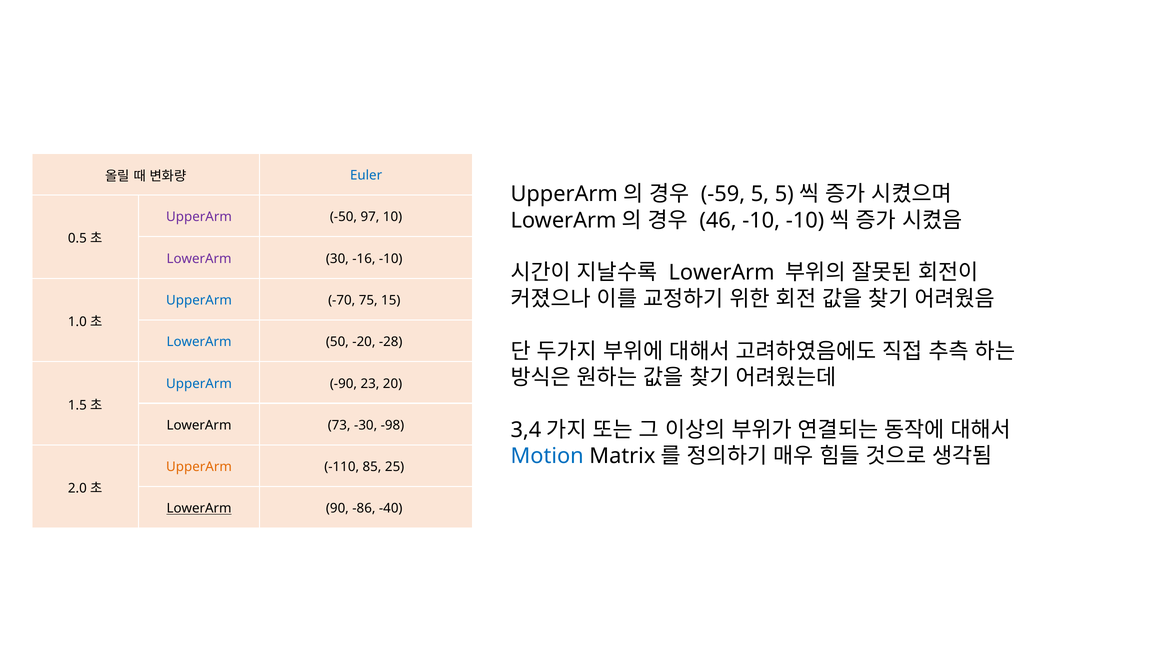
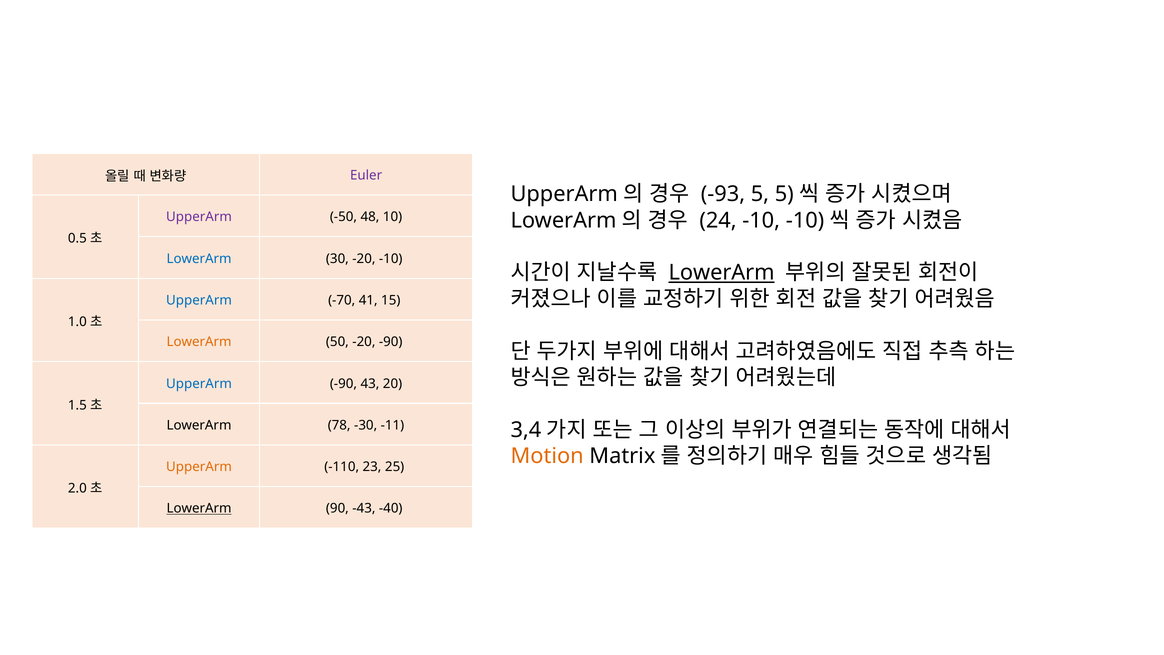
Euler colour: blue -> purple
-59: -59 -> -93
46: 46 -> 24
97: 97 -> 48
LowerArm at (199, 259) colour: purple -> blue
30 -16: -16 -> -20
LowerArm at (722, 273) underline: none -> present
75: 75 -> 41
LowerArm at (199, 342) colour: blue -> orange
-20 -28: -28 -> -90
23: 23 -> 43
73: 73 -> 78
-98: -98 -> -11
Motion colour: blue -> orange
85: 85 -> 23
-86: -86 -> -43
